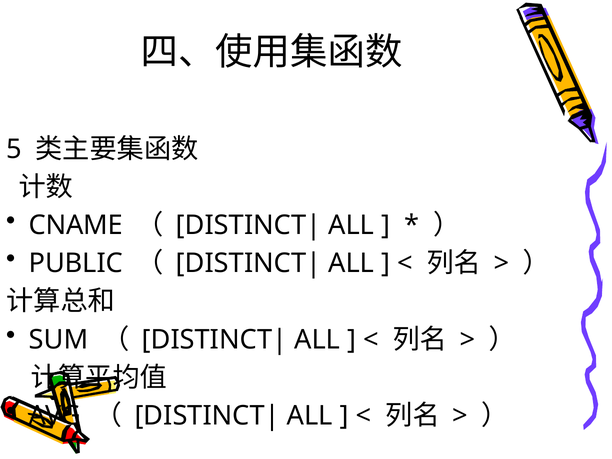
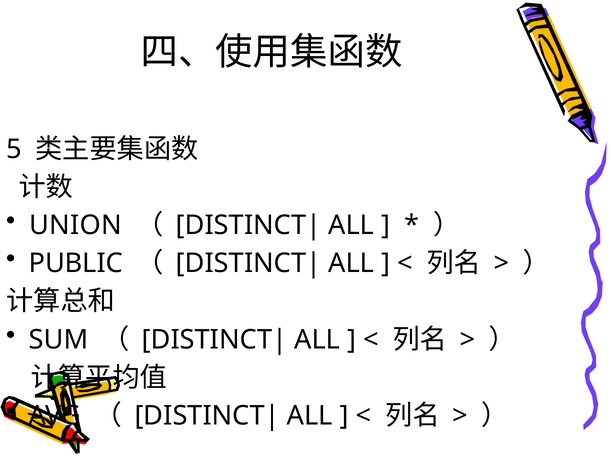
CNAME: CNAME -> UNION
